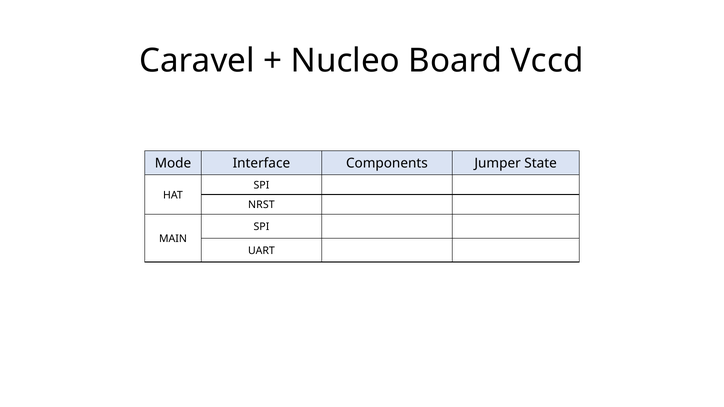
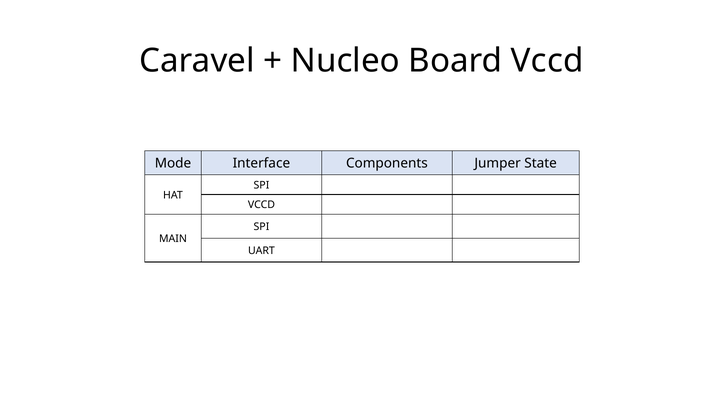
NRST at (261, 205): NRST -> VCCD
